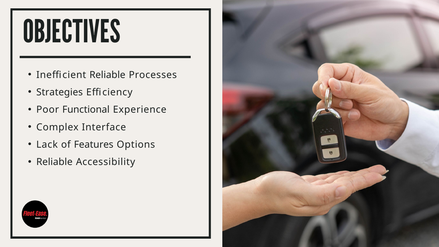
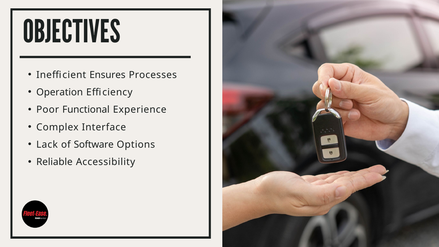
Inefficient Reliable: Reliable -> Ensures
Strategies: Strategies -> Operation
Features: Features -> Software
